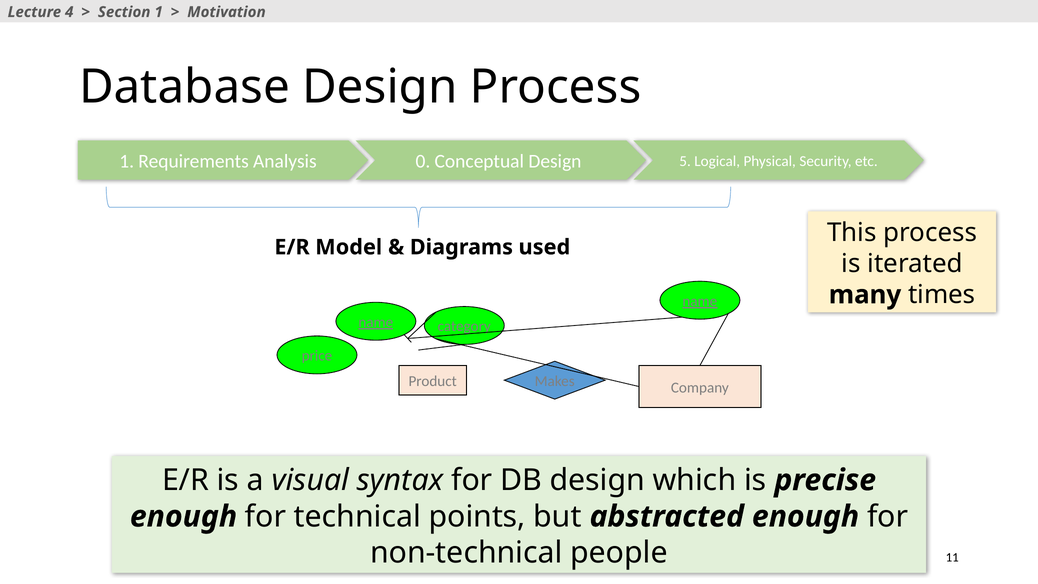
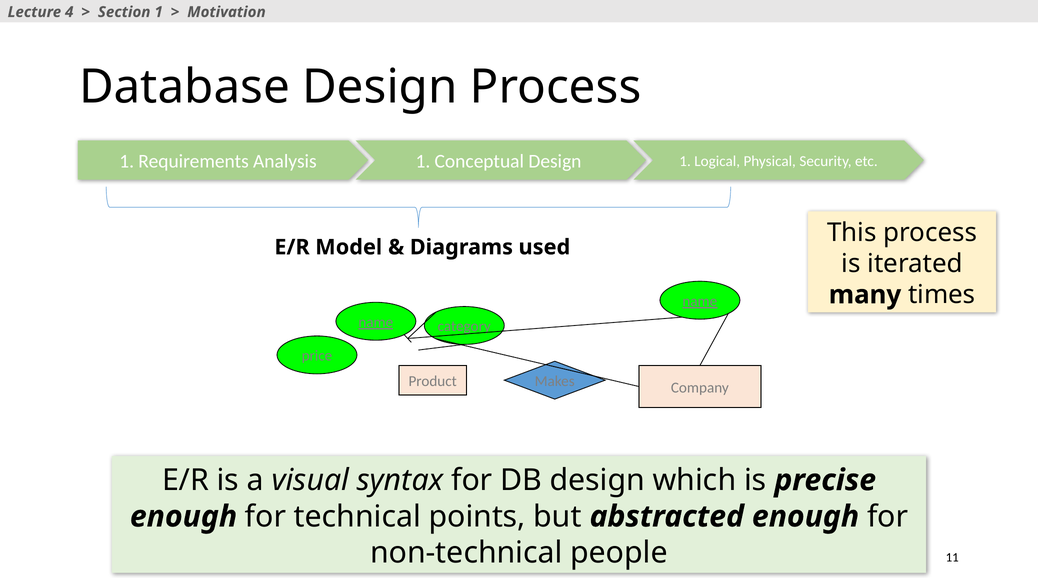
Analysis 0: 0 -> 1
Design 5: 5 -> 1
